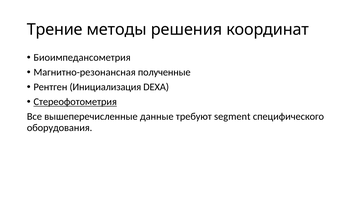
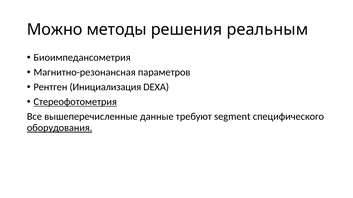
Трение: Трение -> Можно
координат: координат -> реальным
полученные: полученные -> параметров
оборудования underline: none -> present
